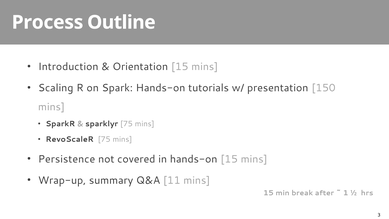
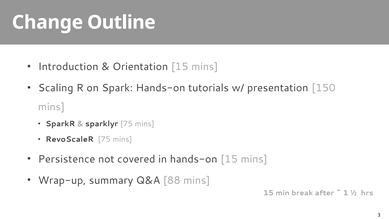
Process: Process -> Change
11: 11 -> 88
